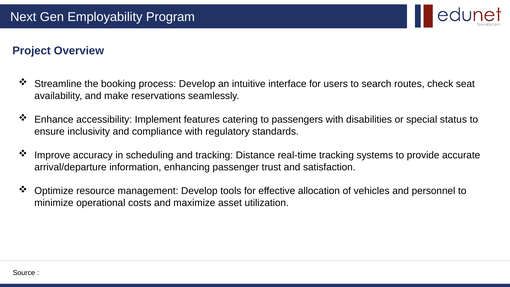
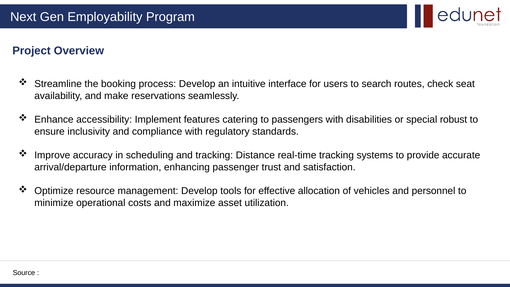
status: status -> robust
